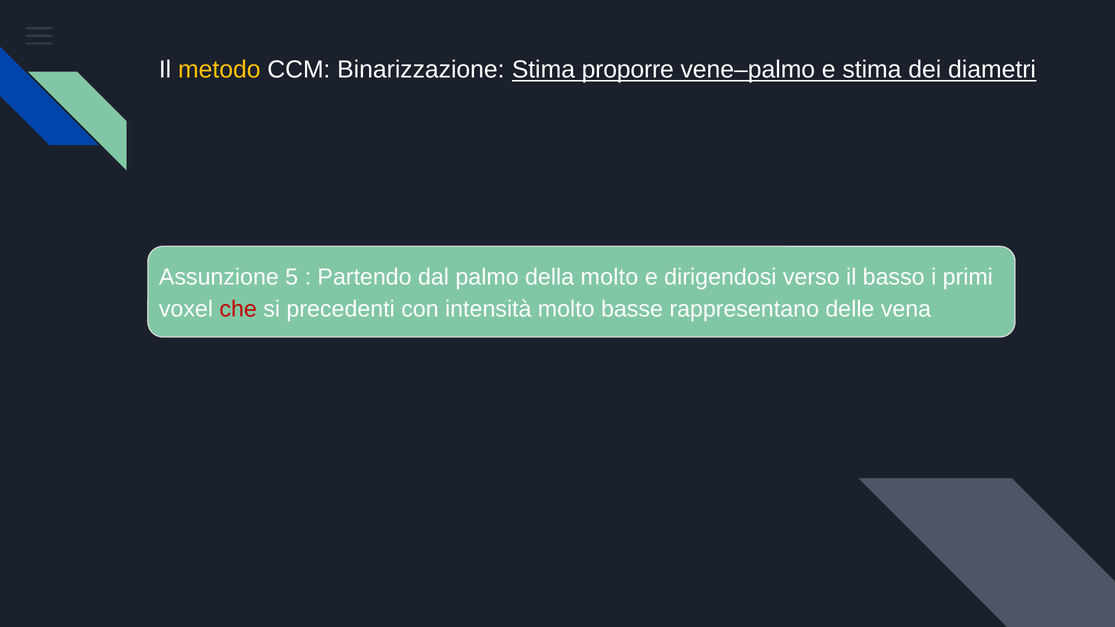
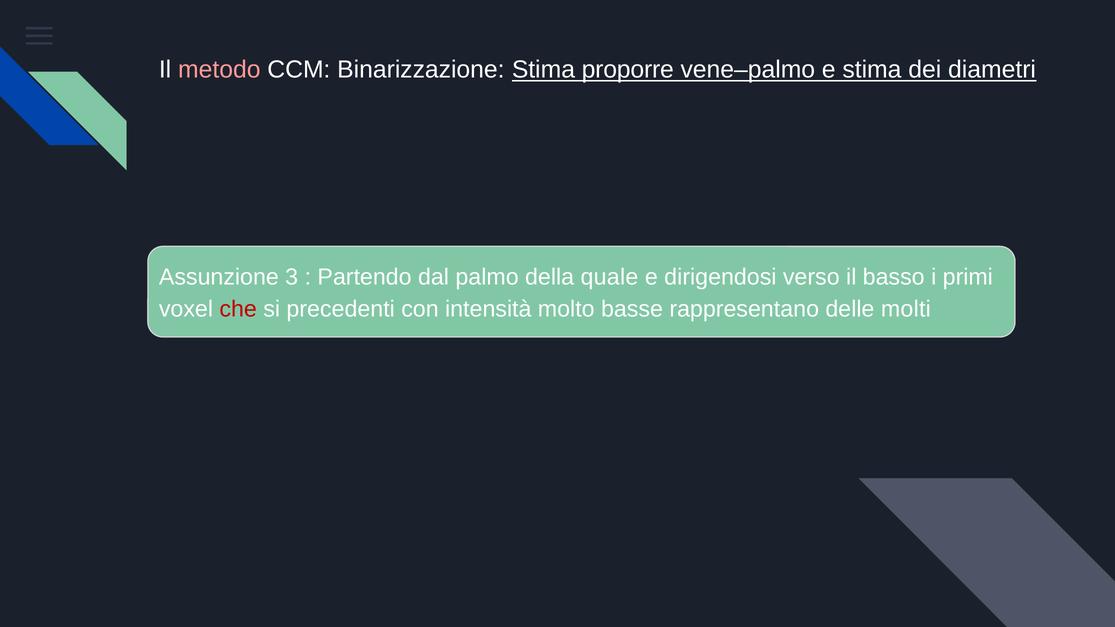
metodo colour: yellow -> pink
5: 5 -> 3
della molto: molto -> quale
vena: vena -> molti
